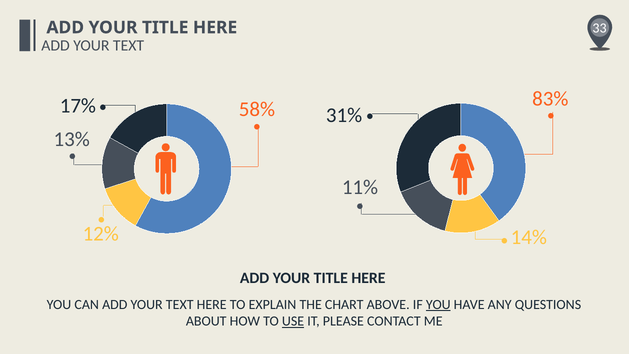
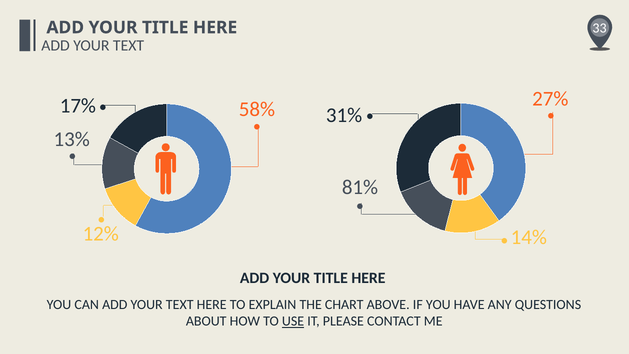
83%: 83% -> 27%
11%: 11% -> 81%
YOU at (438, 304) underline: present -> none
